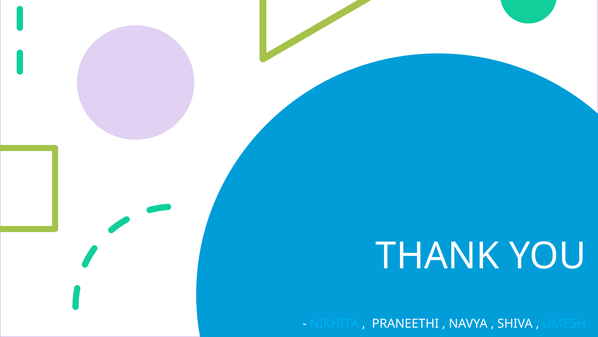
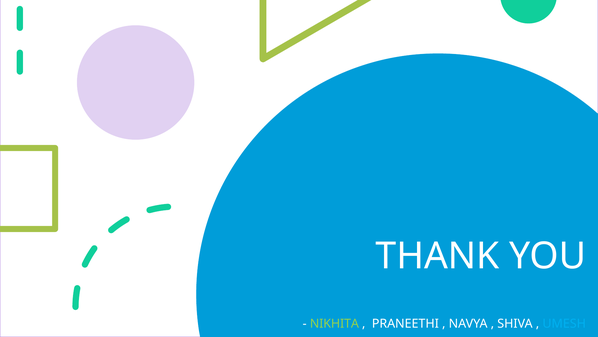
NIKHITA colour: light blue -> light green
